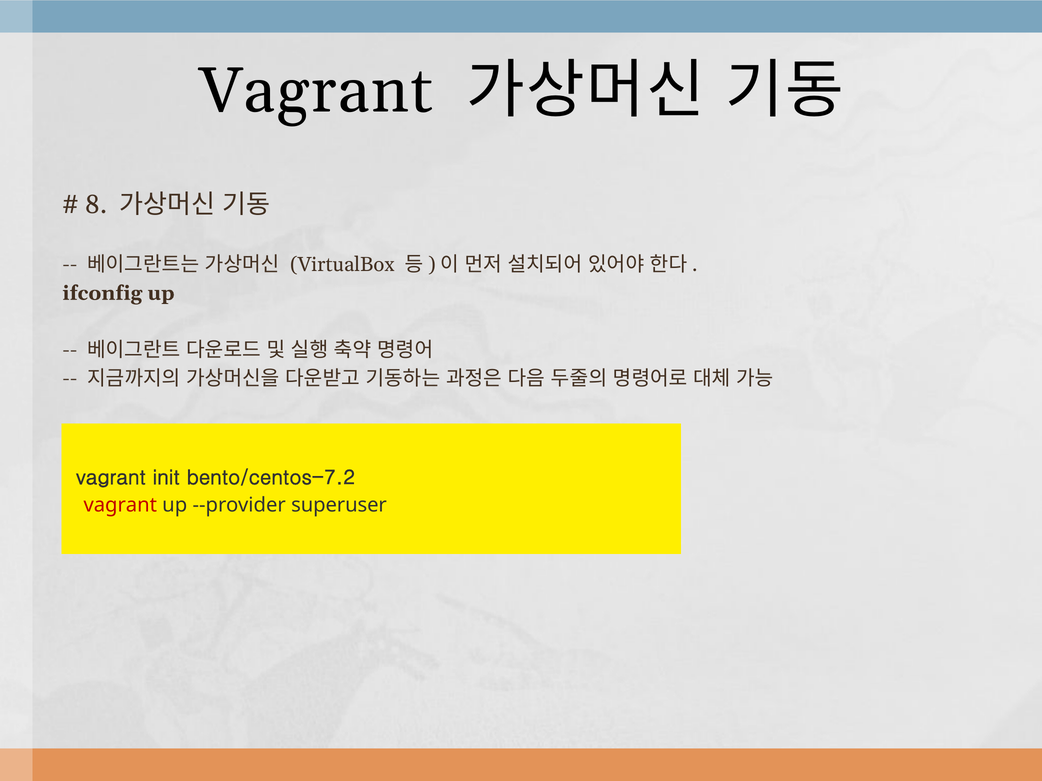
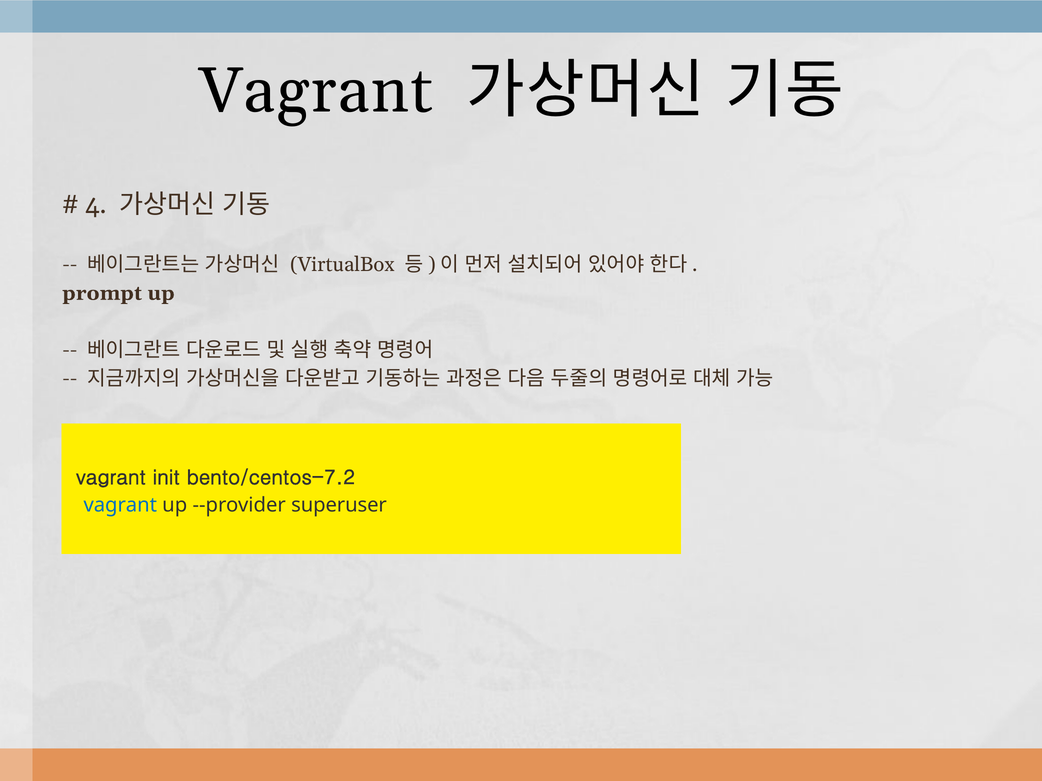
8: 8 -> 4
ifconfig: ifconfig -> prompt
vagrant at (120, 505) colour: red -> blue
